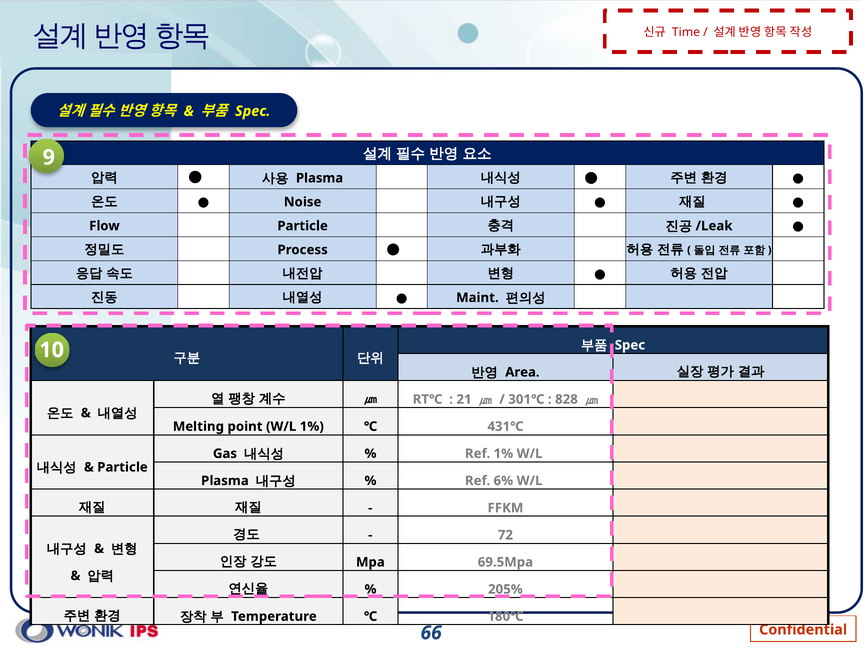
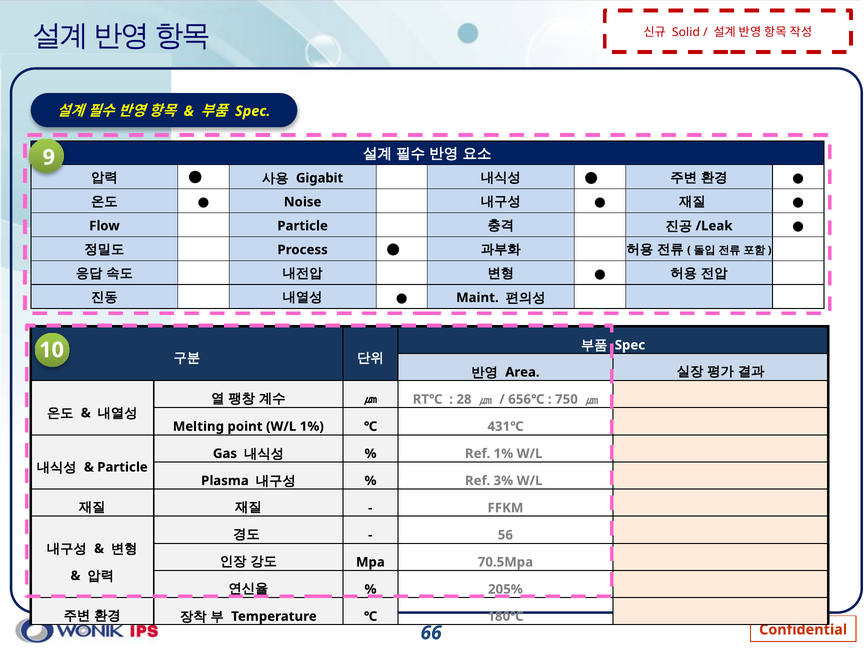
Time: Time -> Solid
Plasma at (320, 178): Plasma -> Gigabit
21: 21 -> 28
301℃: 301℃ -> 656℃
828: 828 -> 750
6%: 6% -> 3%
72: 72 -> 56
69.5Mpa: 69.5Mpa -> 70.5Mpa
